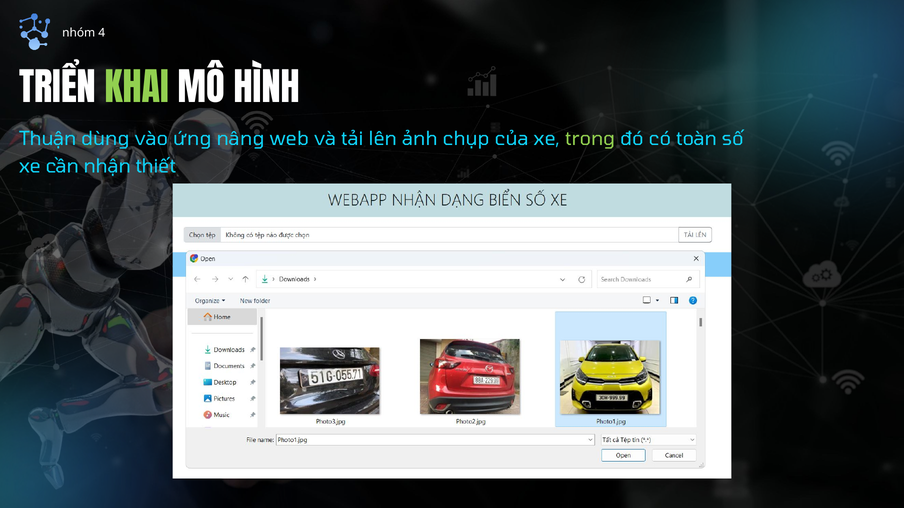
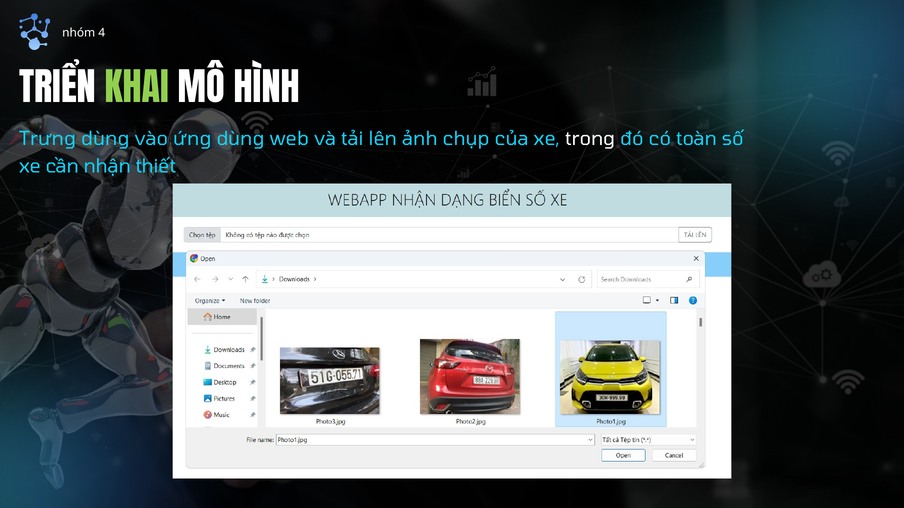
Thuận: Thuận -> Trưng
ứng nâng: nâng -> dùng
trong colour: light green -> white
